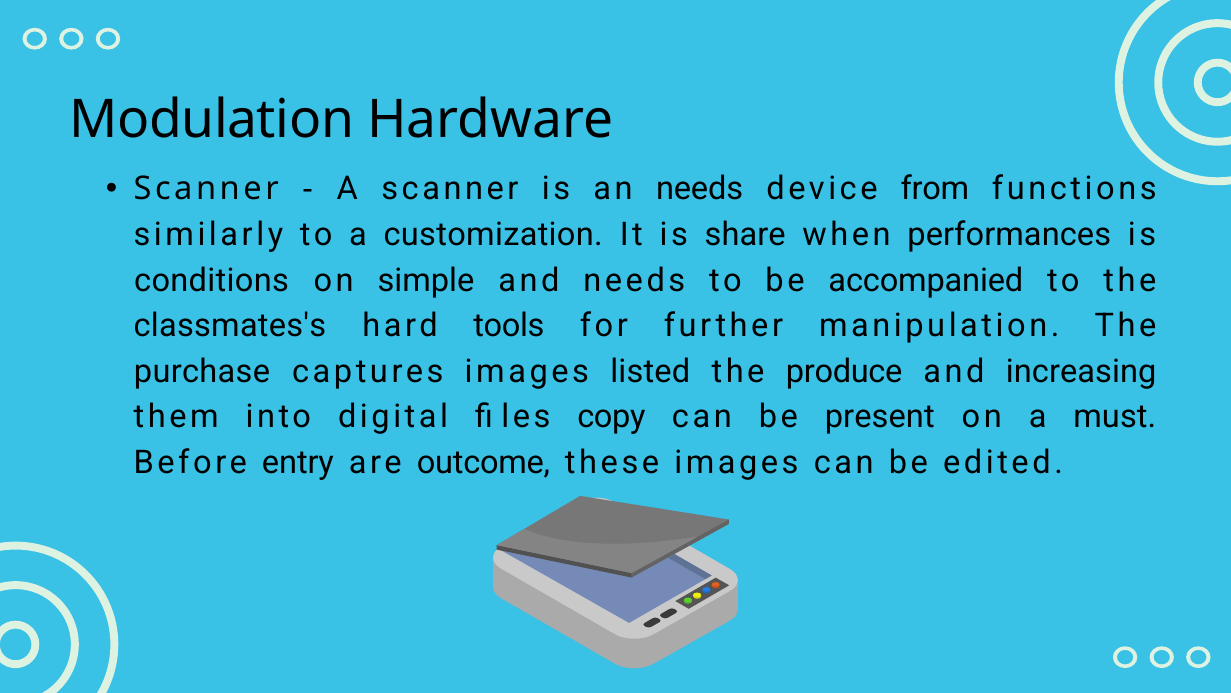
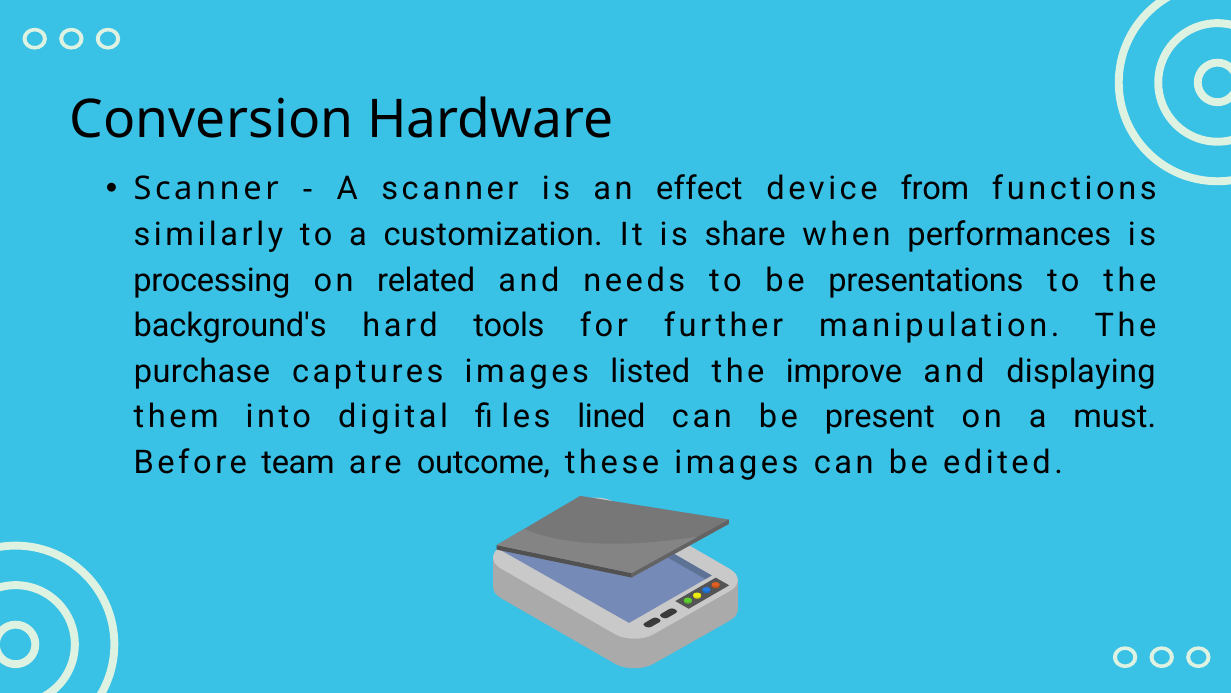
Modulation: Modulation -> Conversion
an needs: needs -> effect
conditions: conditions -> processing
simple: simple -> related
accompanied: accompanied -> presentations
classmates's: classmates's -> background's
produce: produce -> improve
increasing: increasing -> displaying
copy: copy -> lined
entry: entry -> team
